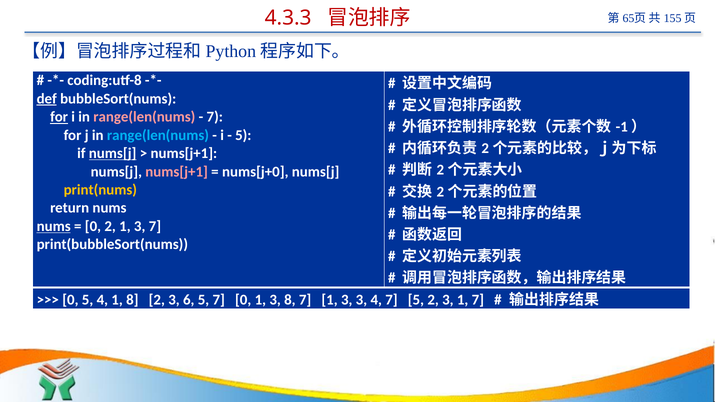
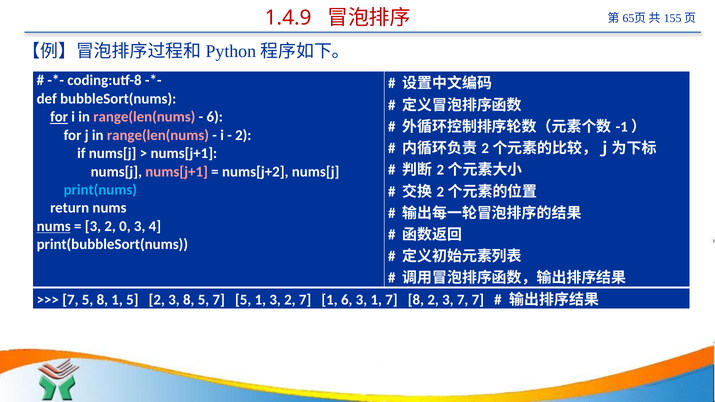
4.3.3: 4.3.3 -> 1.4.9
def underline: present -> none
7 at (215, 117): 7 -> 6
range(len(nums at (158, 135) colour: light blue -> pink
5 at (243, 135): 5 -> 2
nums[j at (113, 153) underline: present -> none
nums[j+0: nums[j+0 -> nums[j+2
print(nums colour: yellow -> light blue
0 at (93, 226): 0 -> 3
2 1: 1 -> 0
3 7: 7 -> 4
0 at (70, 300): 0 -> 7
5 4: 4 -> 8
1 8: 8 -> 5
3 6: 6 -> 8
5 7 0: 0 -> 5
1 3 8: 8 -> 2
7 1 3: 3 -> 6
3 4: 4 -> 1
7 5: 5 -> 8
3 1: 1 -> 7
